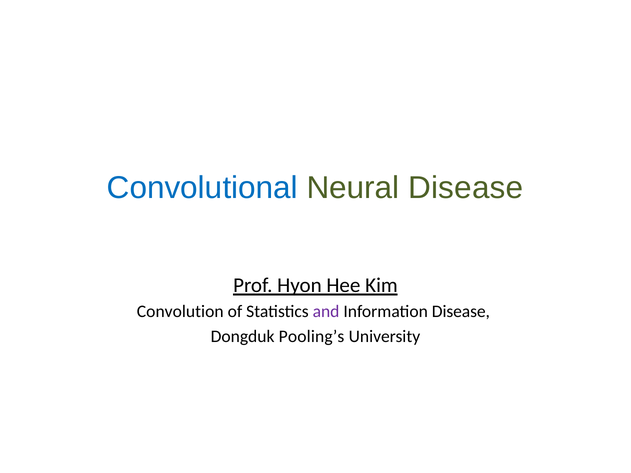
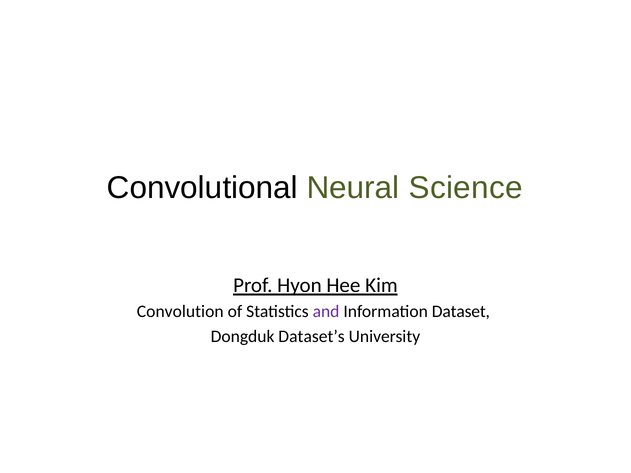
Convolutional colour: blue -> black
Neural Disease: Disease -> Science
Information Disease: Disease -> Dataset
Pooling’s: Pooling’s -> Dataset’s
